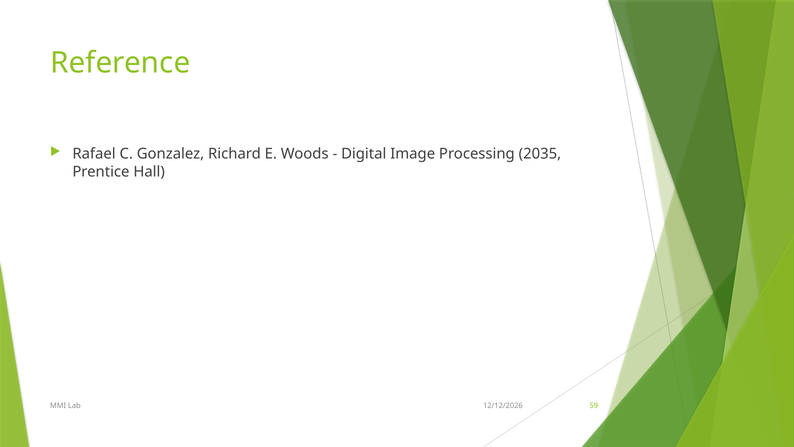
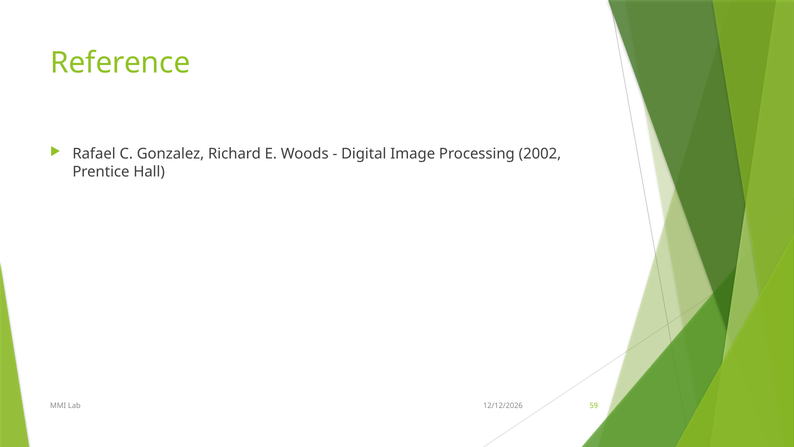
2035: 2035 -> 2002
